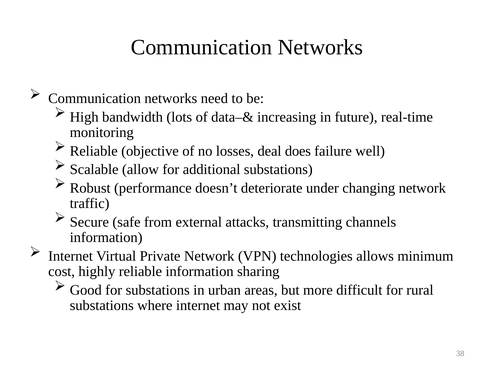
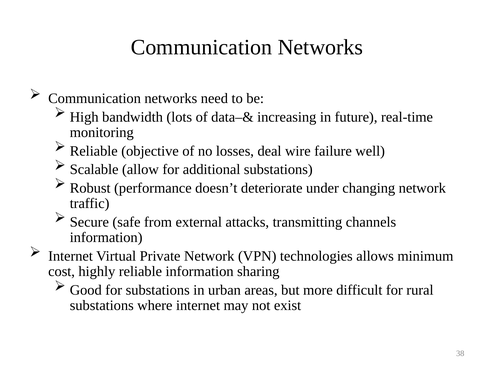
does: does -> wire
